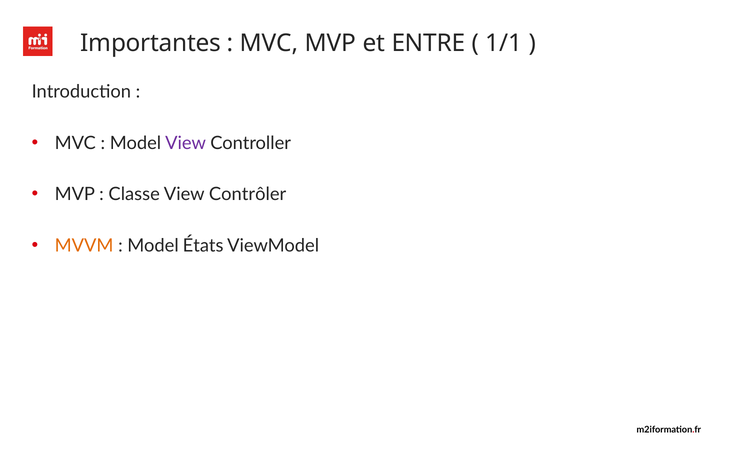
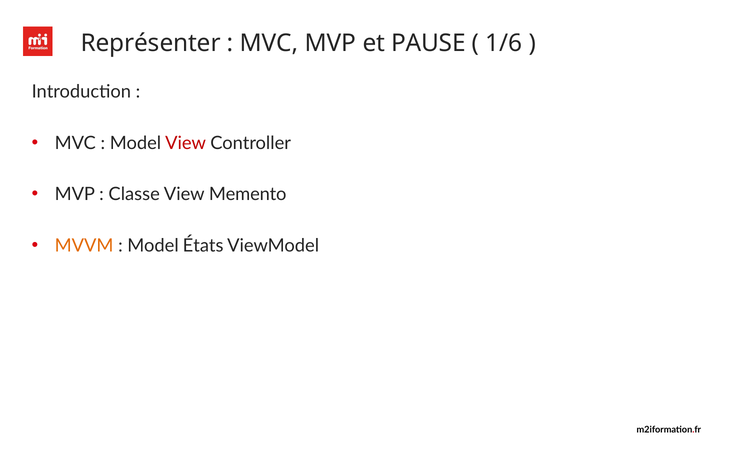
Importantes: Importantes -> Représenter
ENTRE: ENTRE -> PAUSE
1/1: 1/1 -> 1/6
View at (186, 143) colour: purple -> red
Contrôler: Contrôler -> Memento
